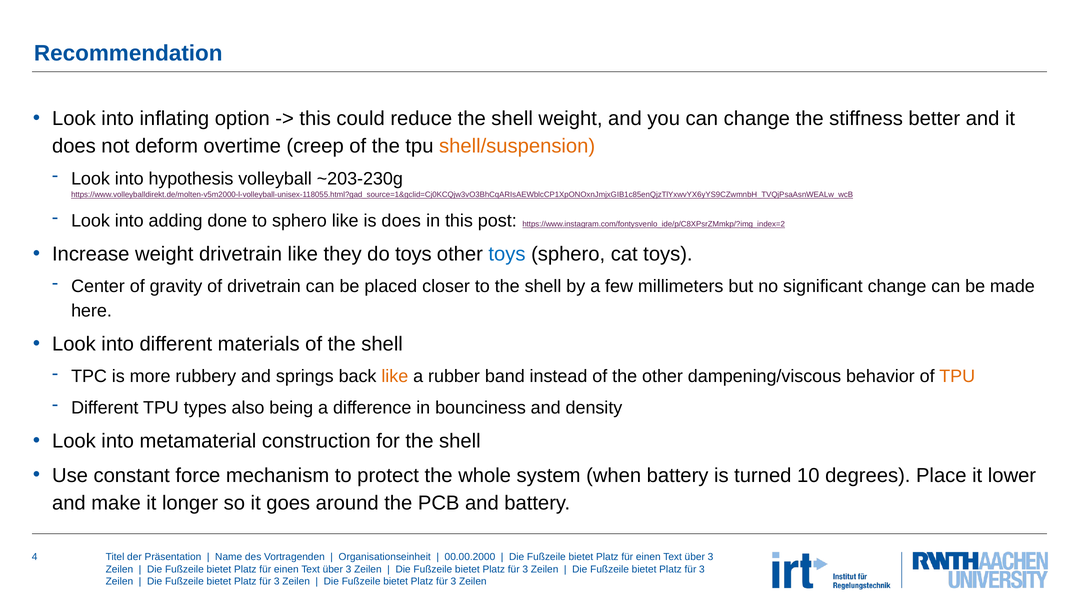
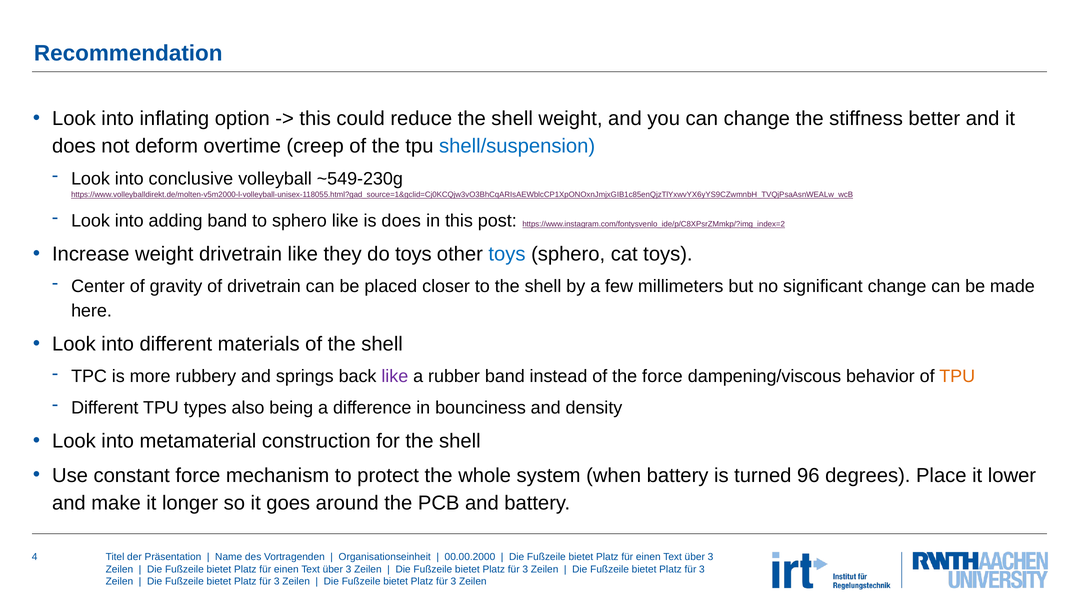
shell/suspension colour: orange -> blue
hypothesis: hypothesis -> conclusive
~203-230g: ~203-230g -> ~549-230g
adding done: done -> band
like at (395, 377) colour: orange -> purple
the other: other -> force
10: 10 -> 96
